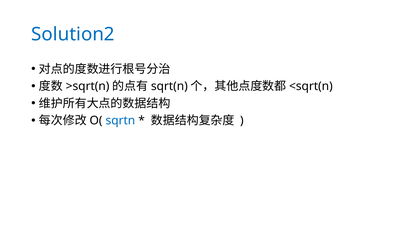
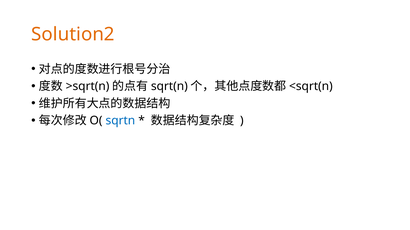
Solution2 colour: blue -> orange
